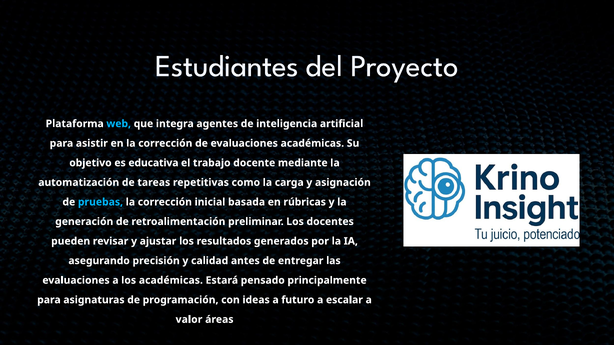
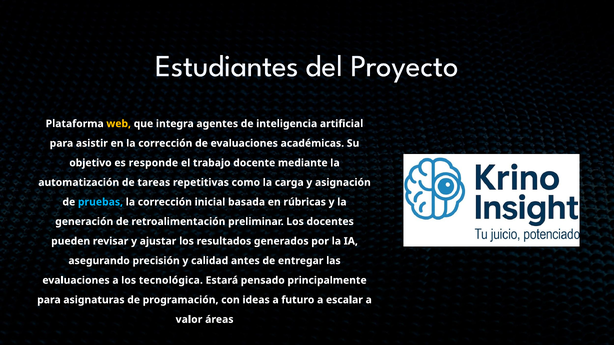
web colour: light blue -> yellow
educativa: educativa -> responde
los académicas: académicas -> tecnológica
